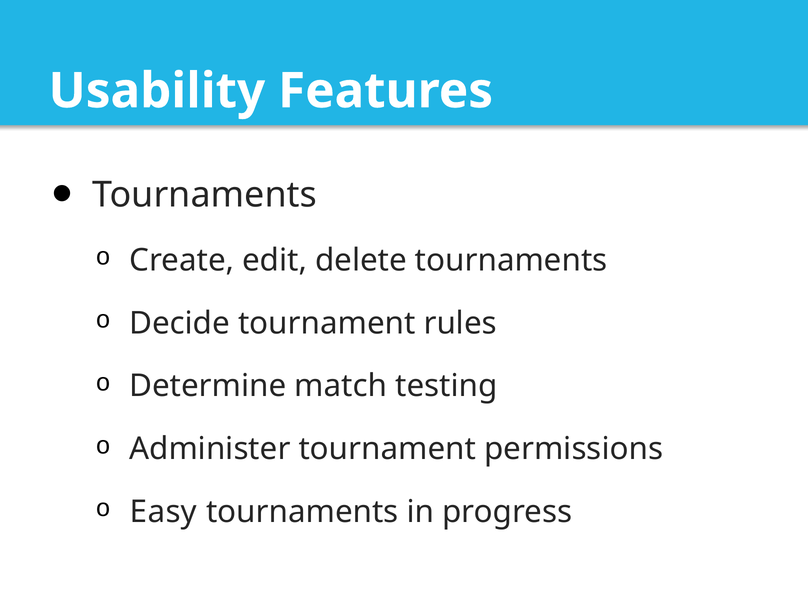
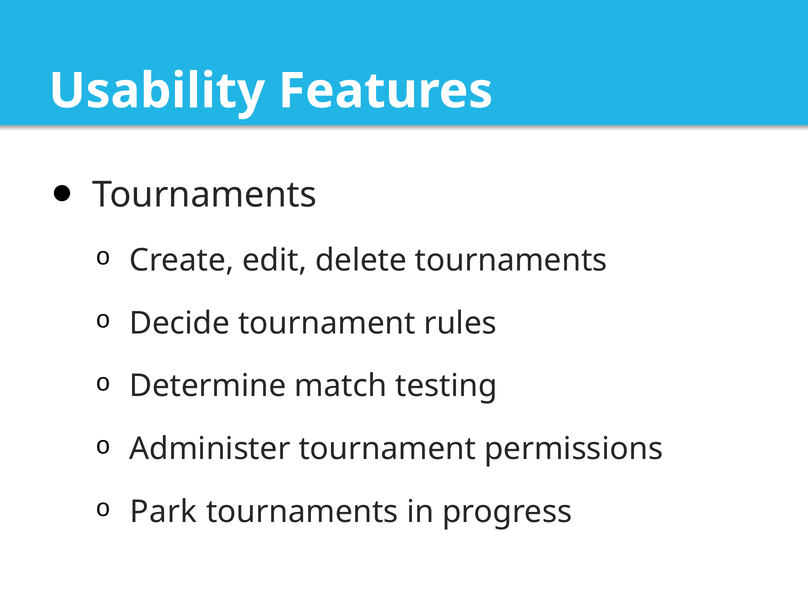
Easy: Easy -> Park
